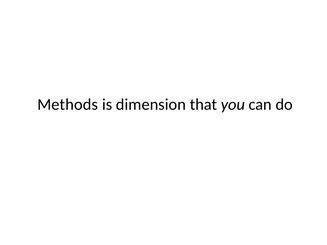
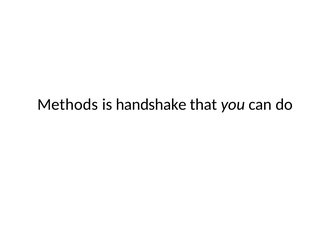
dimension: dimension -> handshake
